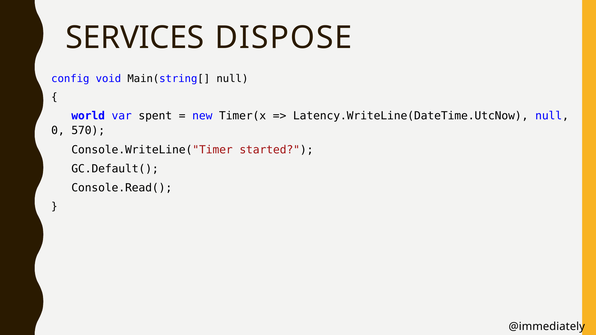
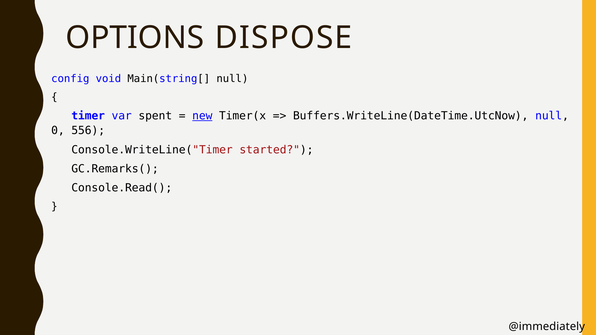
SERVICES: SERVICES -> OPTIONS
world: world -> timer
new underline: none -> present
Latency.WriteLine(DateTime.UtcNow: Latency.WriteLine(DateTime.UtcNow -> Buffers.WriteLine(DateTime.UtcNow
570: 570 -> 556
GC.Default(: GC.Default( -> GC.Remarks(
